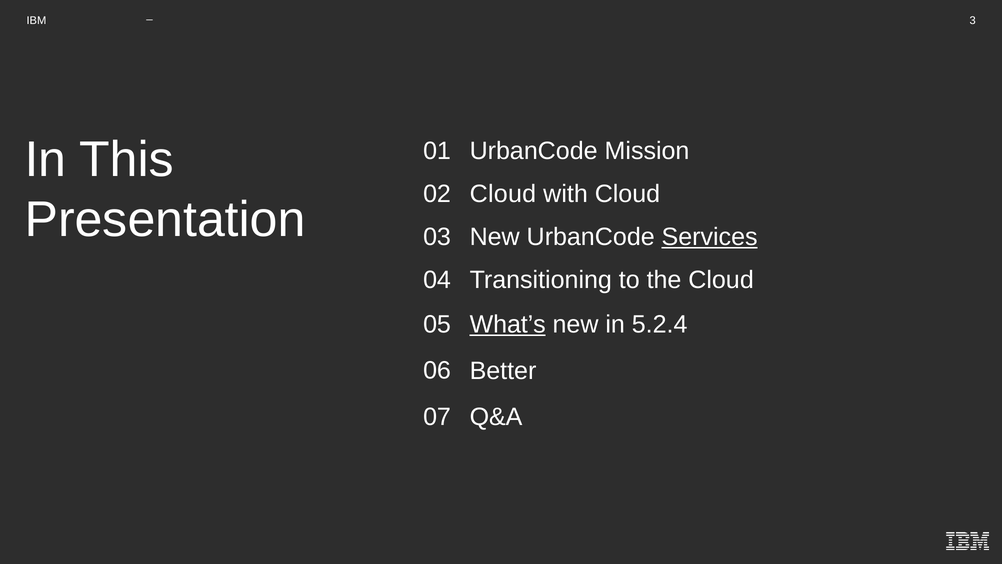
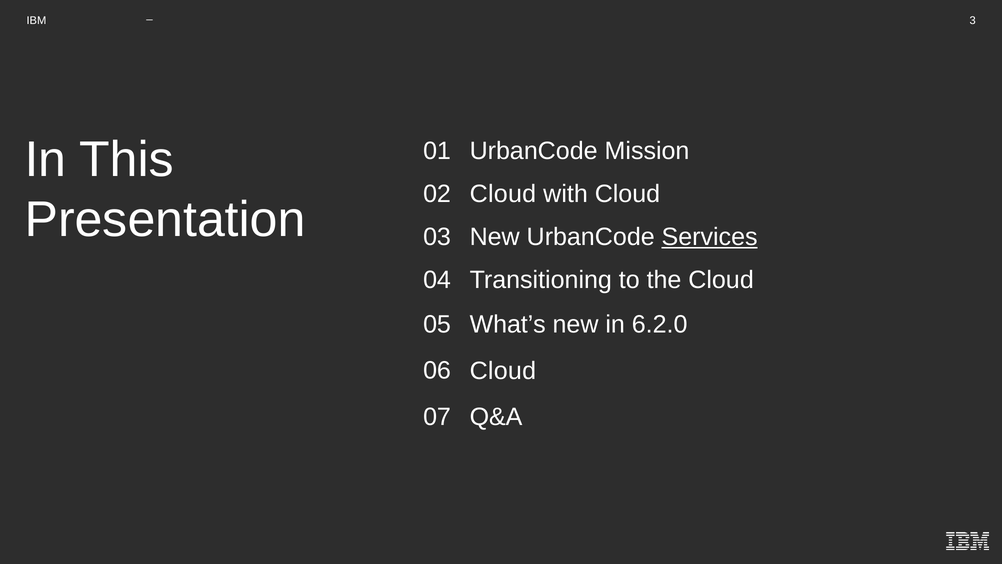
What’s underline: present -> none
5.2.4: 5.2.4 -> 6.2.0
Better at (503, 371): Better -> Cloud
